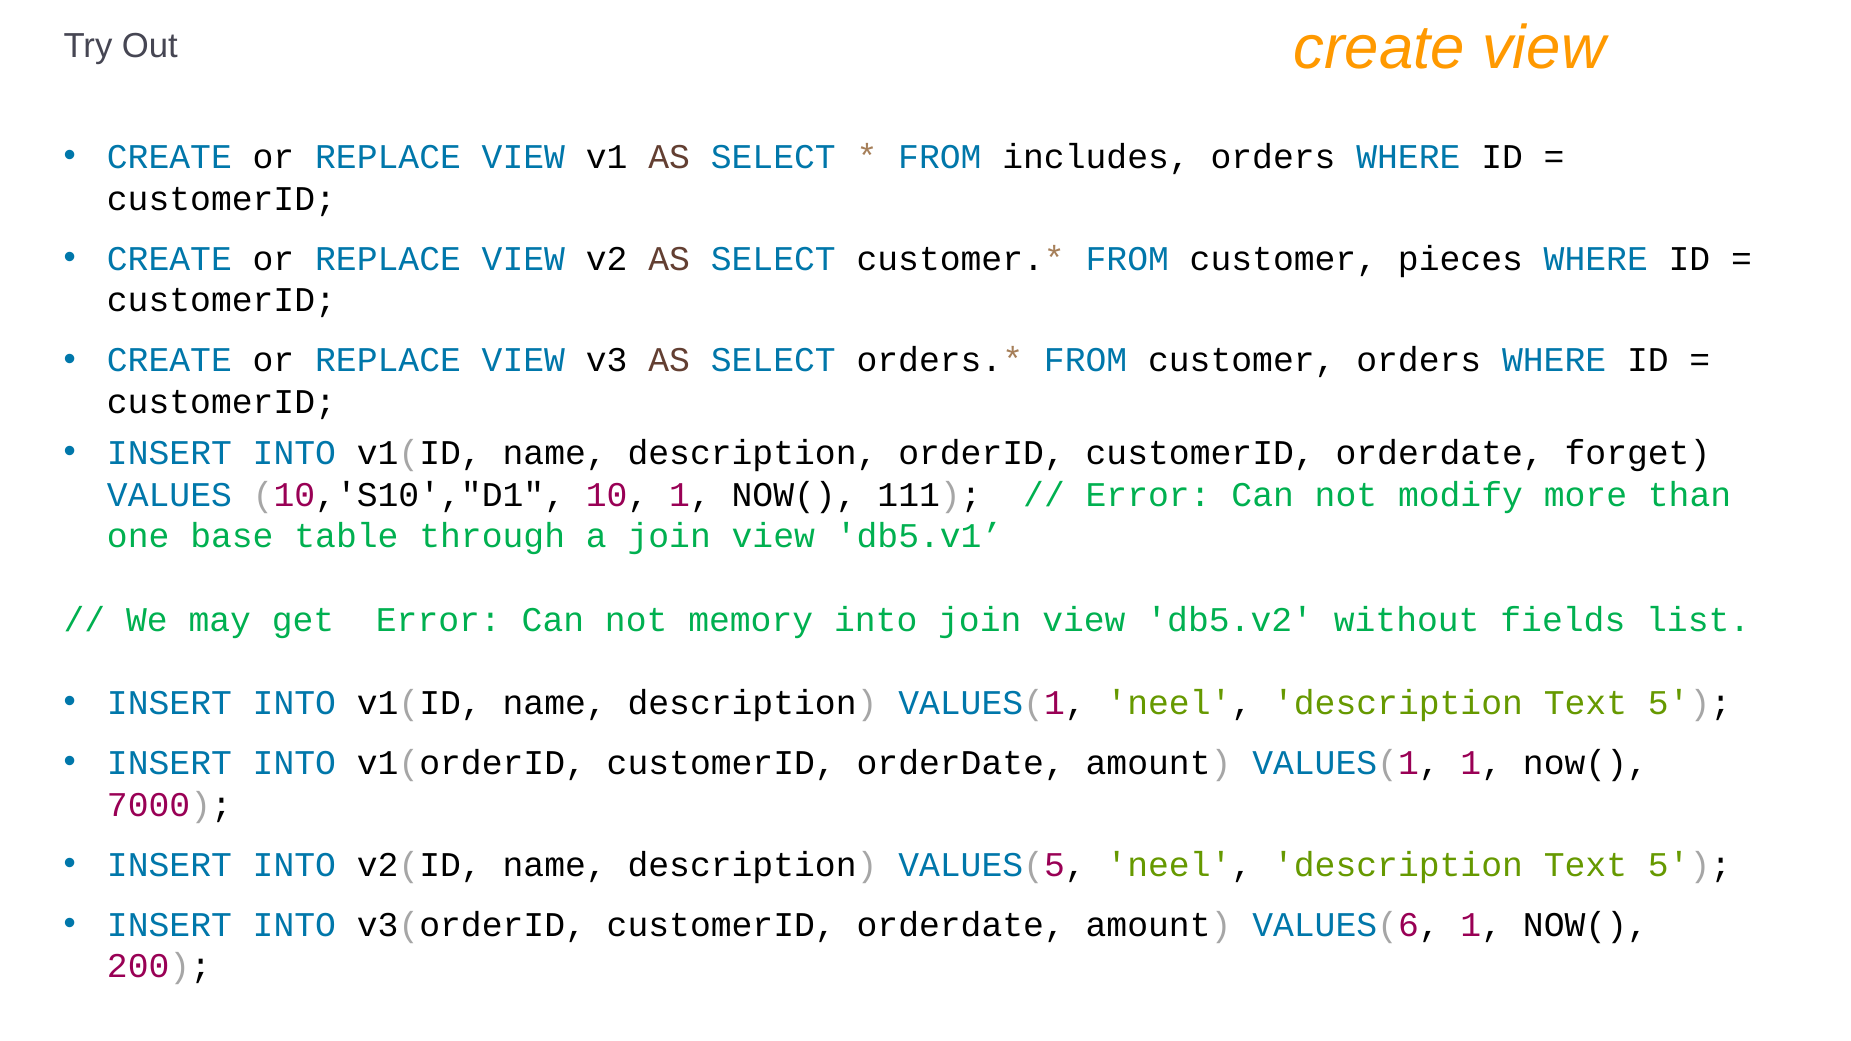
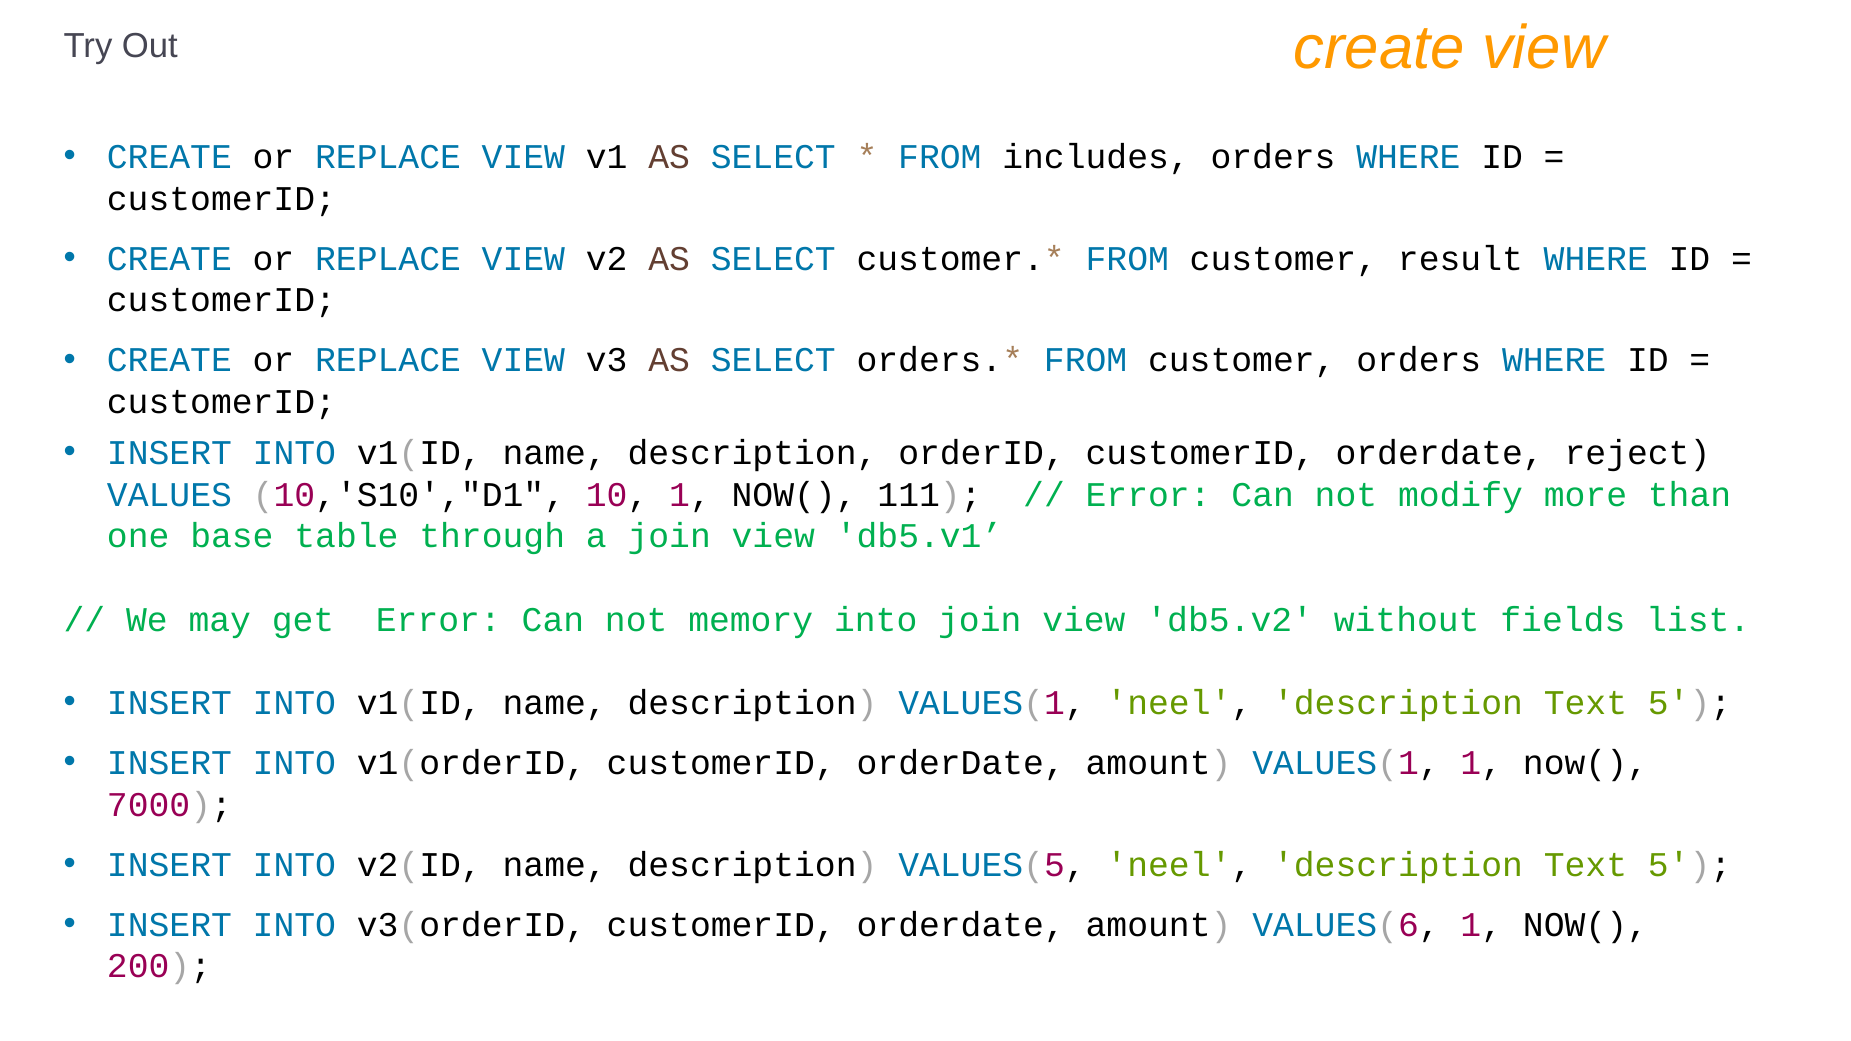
pieces: pieces -> result
forget: forget -> reject
